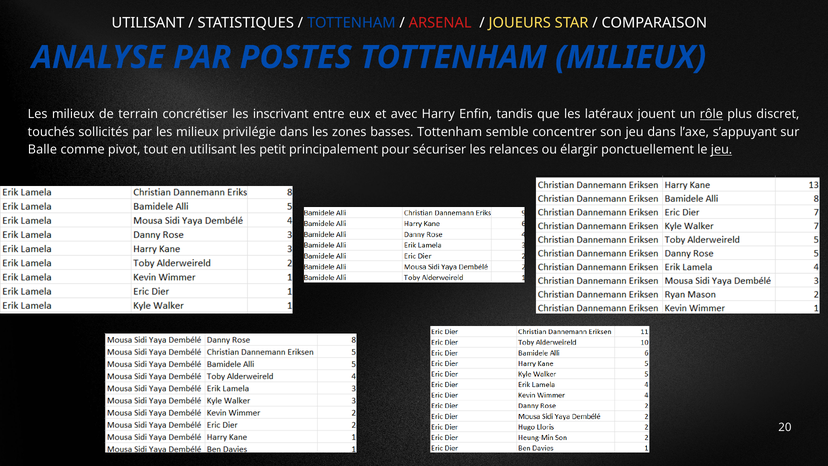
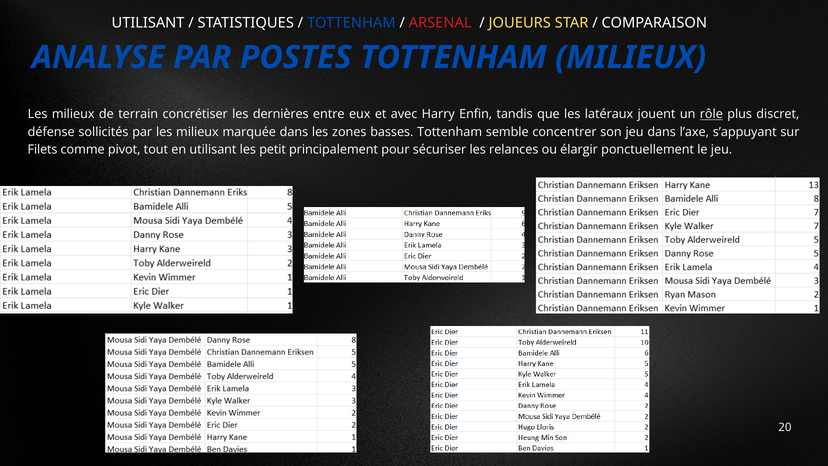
inscrivant: inscrivant -> dernières
touchés: touchés -> défense
privilégie: privilégie -> marquée
Balle: Balle -> Filets
jeu at (722, 150) underline: present -> none
